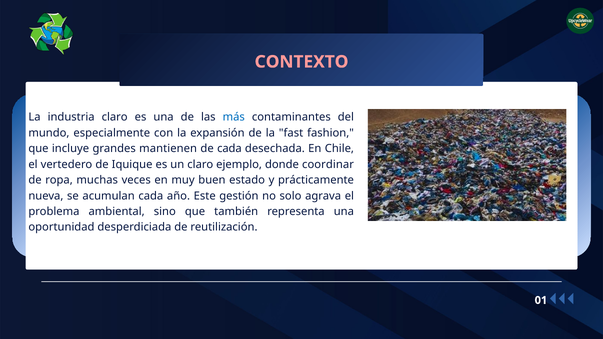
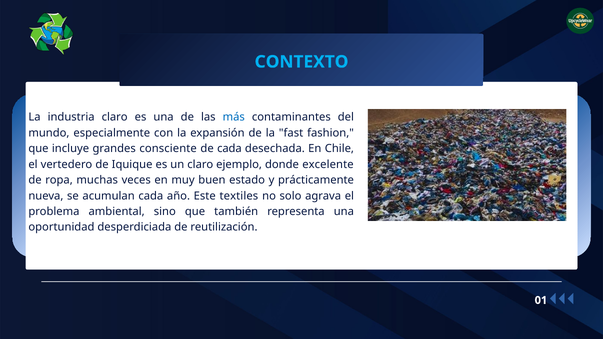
CONTEXTO colour: pink -> light blue
mantienen: mantienen -> consciente
coordinar: coordinar -> excelente
gestión: gestión -> textiles
